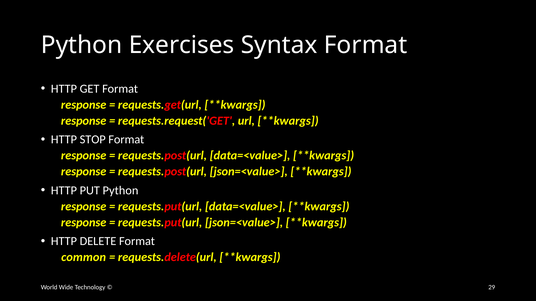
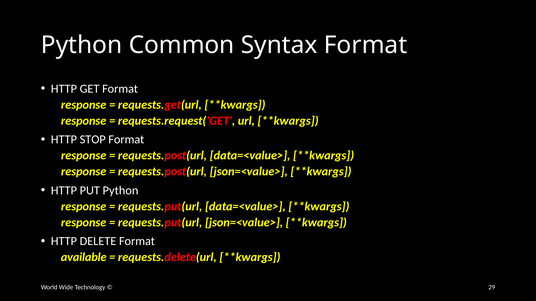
Exercises: Exercises -> Common
common: common -> available
